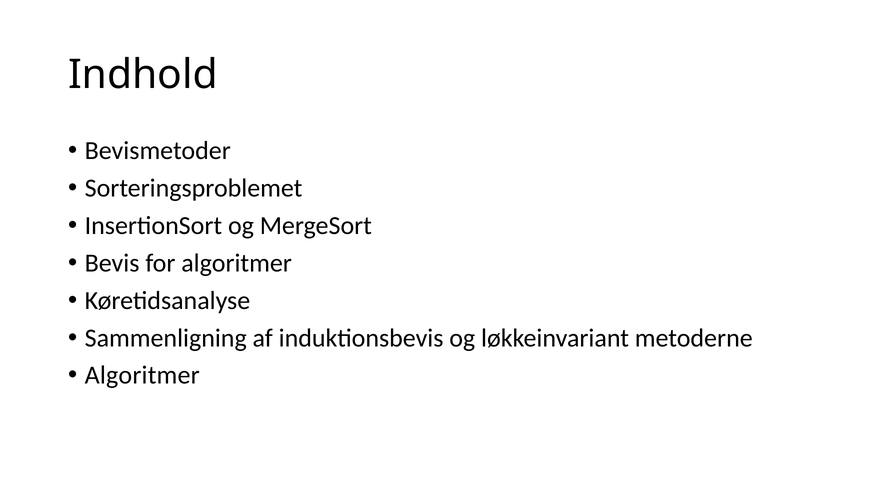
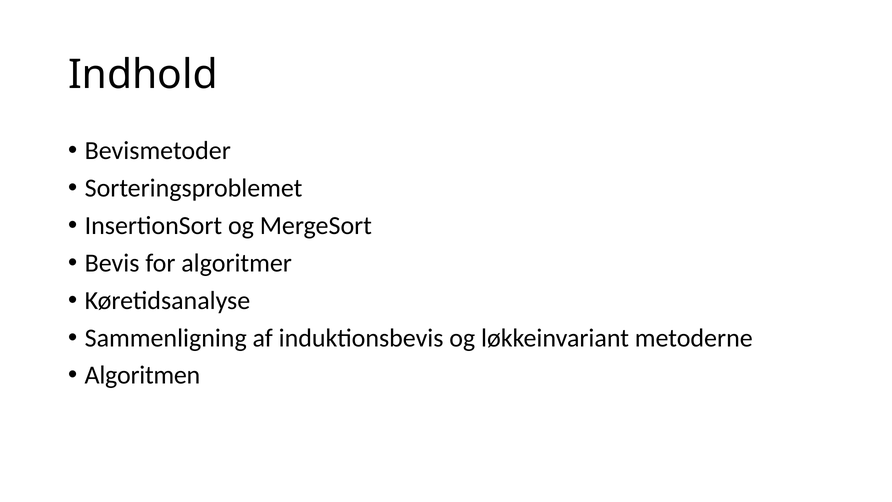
Algoritmer at (142, 375): Algoritmer -> Algoritmen
